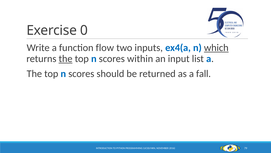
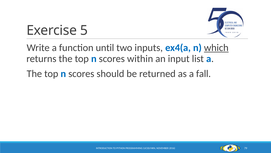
0: 0 -> 5
flow: flow -> until
the at (66, 58) underline: present -> none
